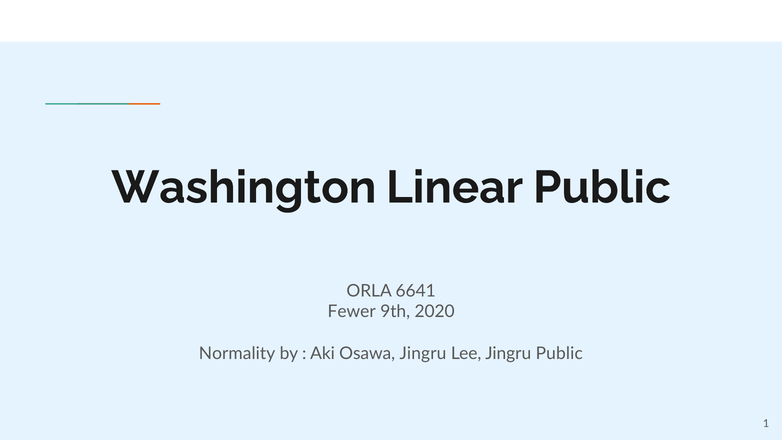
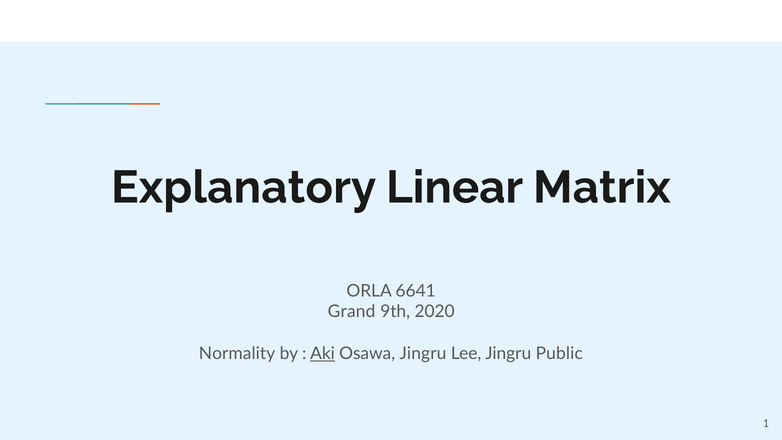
Washington: Washington -> Explanatory
Linear Public: Public -> Matrix
Fewer: Fewer -> Grand
Aki underline: none -> present
